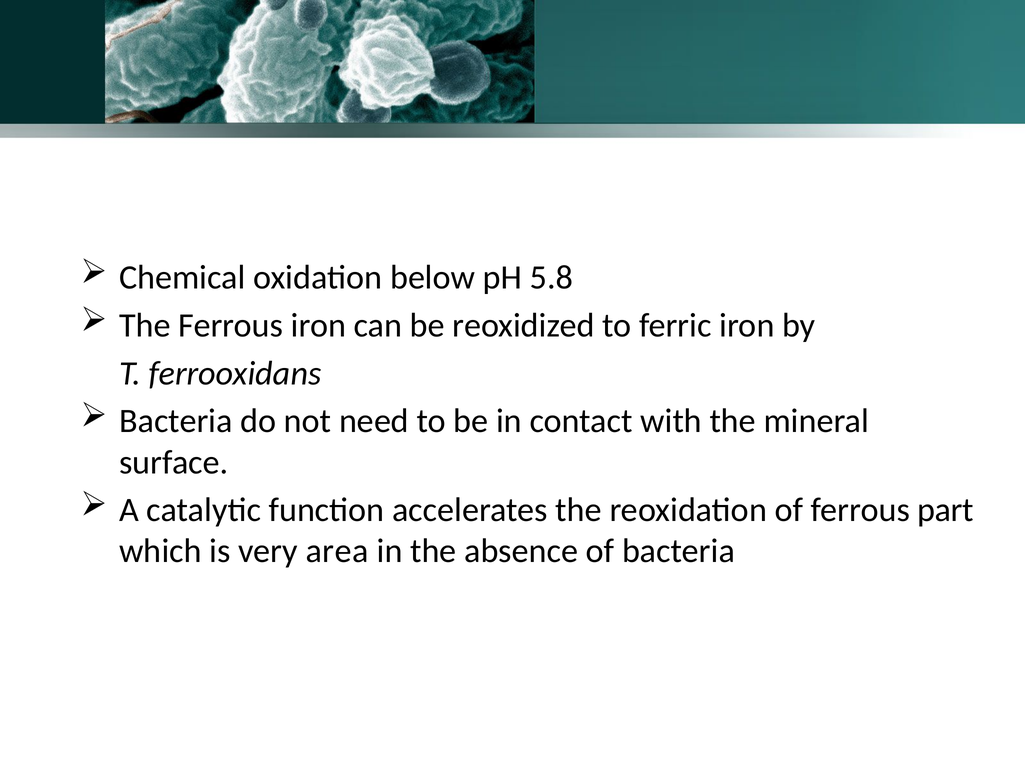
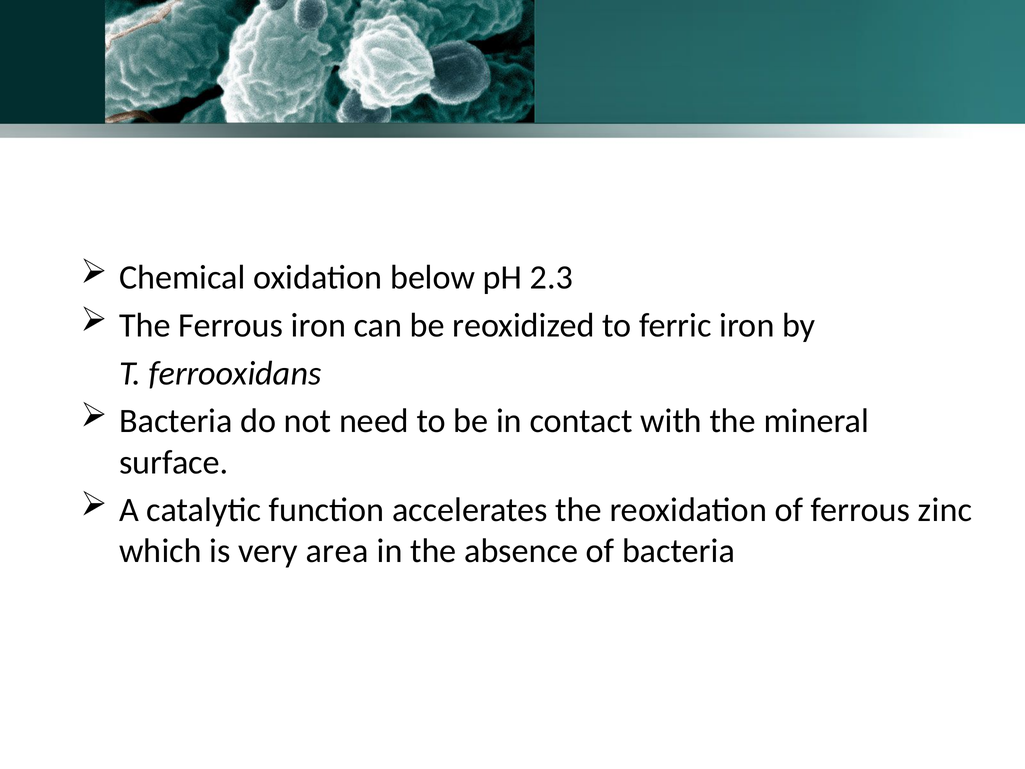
5.8: 5.8 -> 2.3
part: part -> zinc
